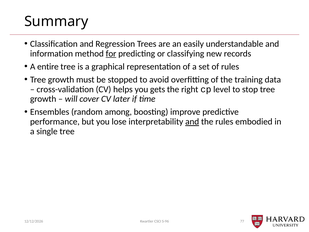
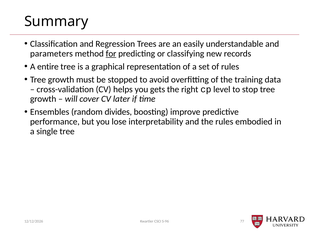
information: information -> parameters
among: among -> divides
and at (192, 122) underline: present -> none
